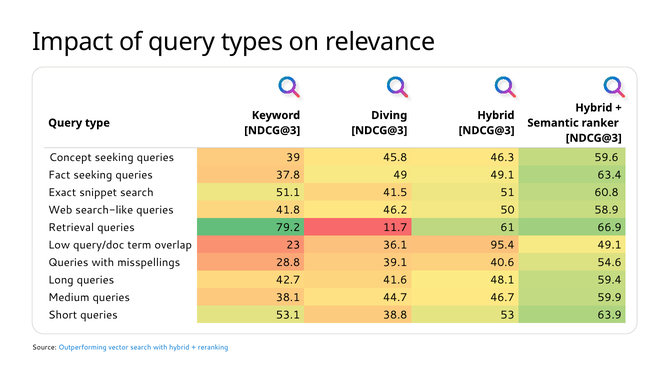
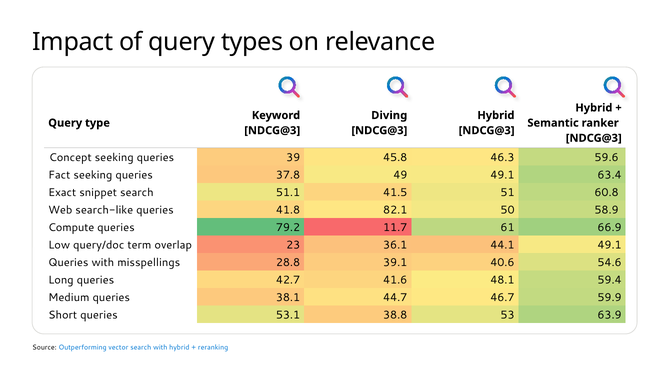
46.2: 46.2 -> 82.1
Retrieval: Retrieval -> Compute
95.4: 95.4 -> 44.1
